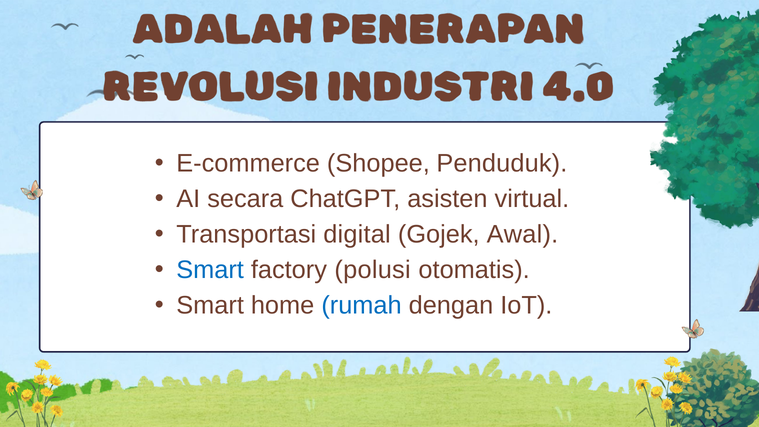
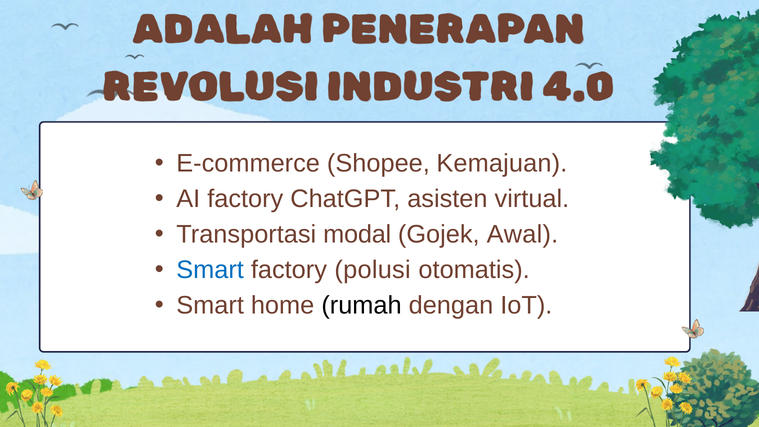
Penduduk: Penduduk -> Kemajuan
AI secara: secara -> factory
digital: digital -> modal
rumah colour: blue -> black
